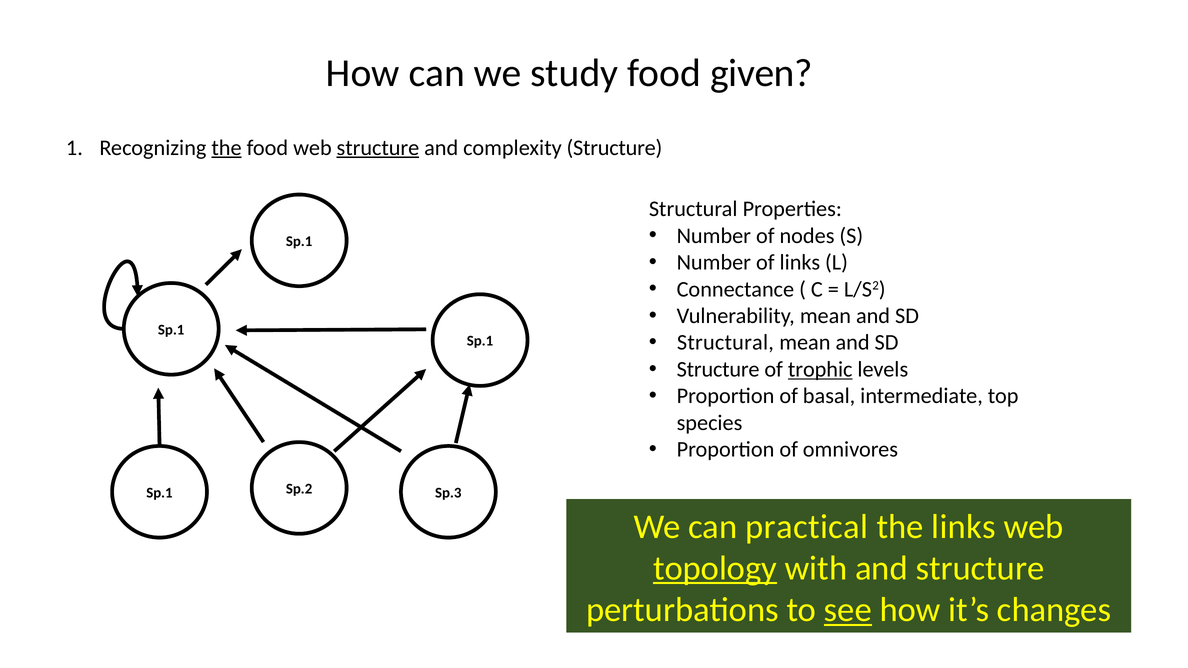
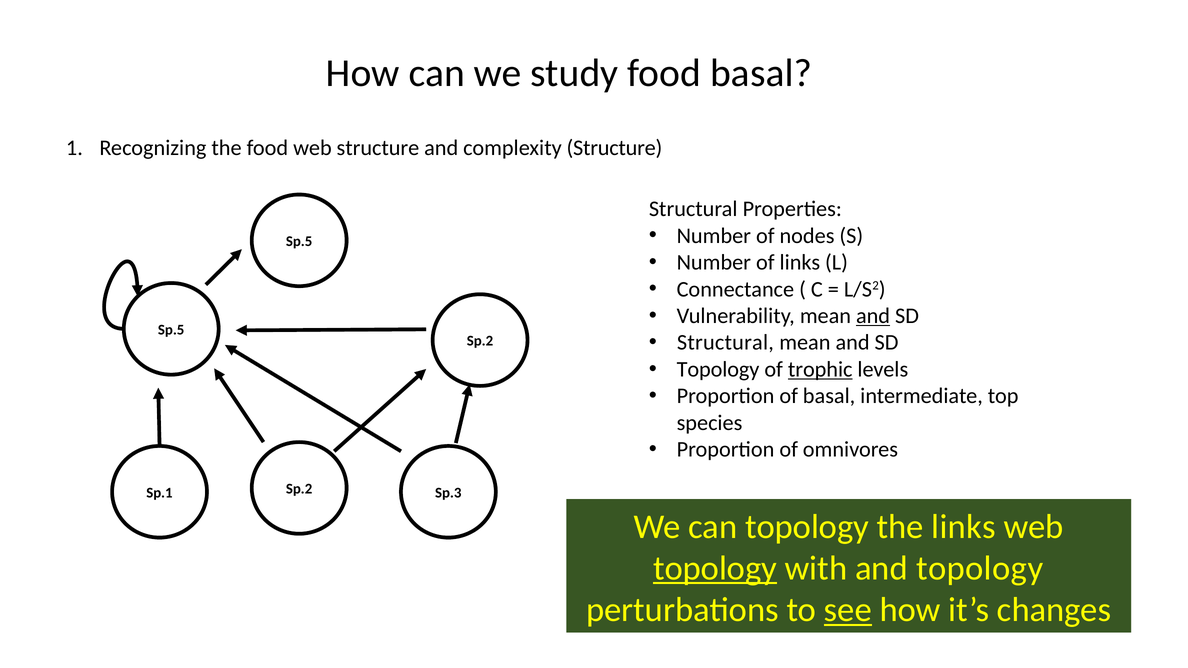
food given: given -> basal
the at (227, 148) underline: present -> none
structure at (378, 148) underline: present -> none
Sp.1 at (299, 241): Sp.1 -> Sp.5
and at (873, 316) underline: none -> present
Sp.1 at (171, 330): Sp.1 -> Sp.5
Sp.1 at (480, 341): Sp.1 -> Sp.2
Structure at (718, 369): Structure -> Topology
can practical: practical -> topology
and structure: structure -> topology
